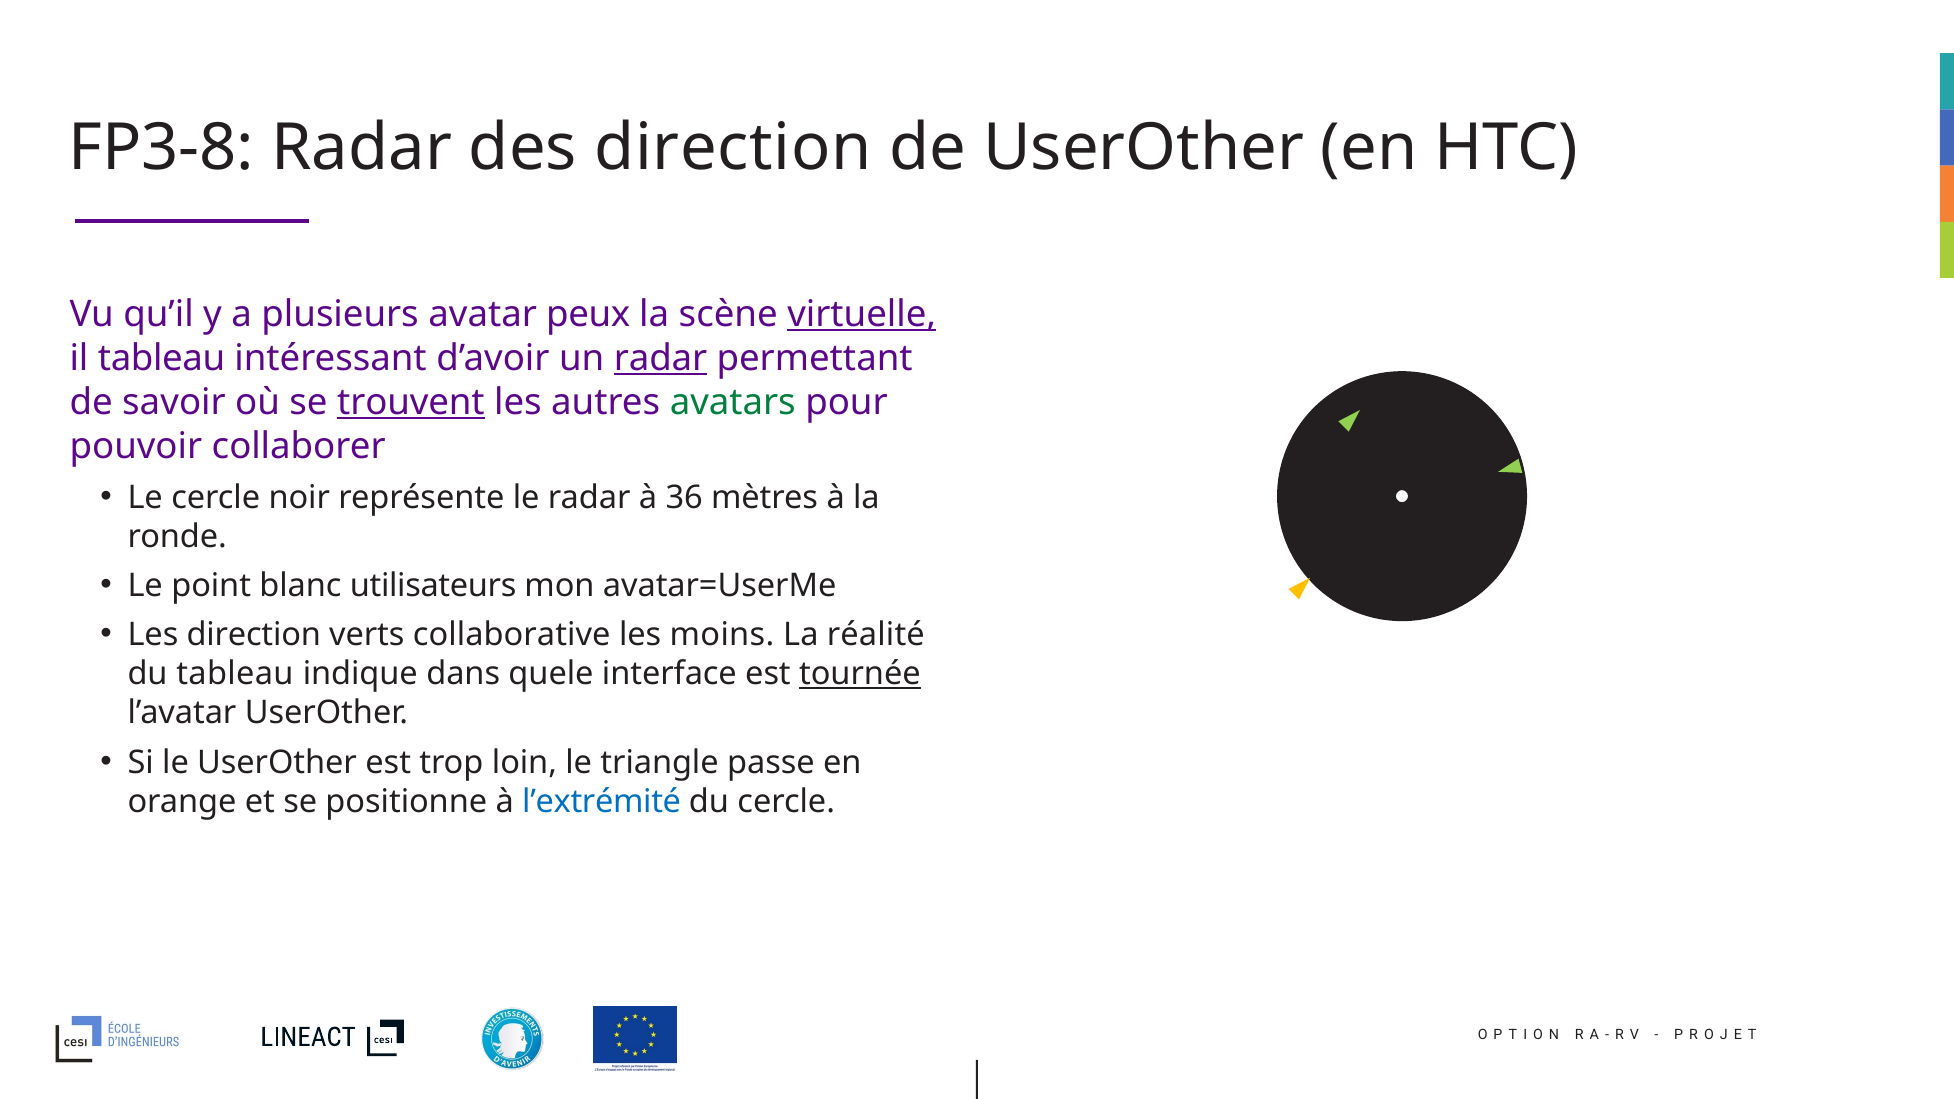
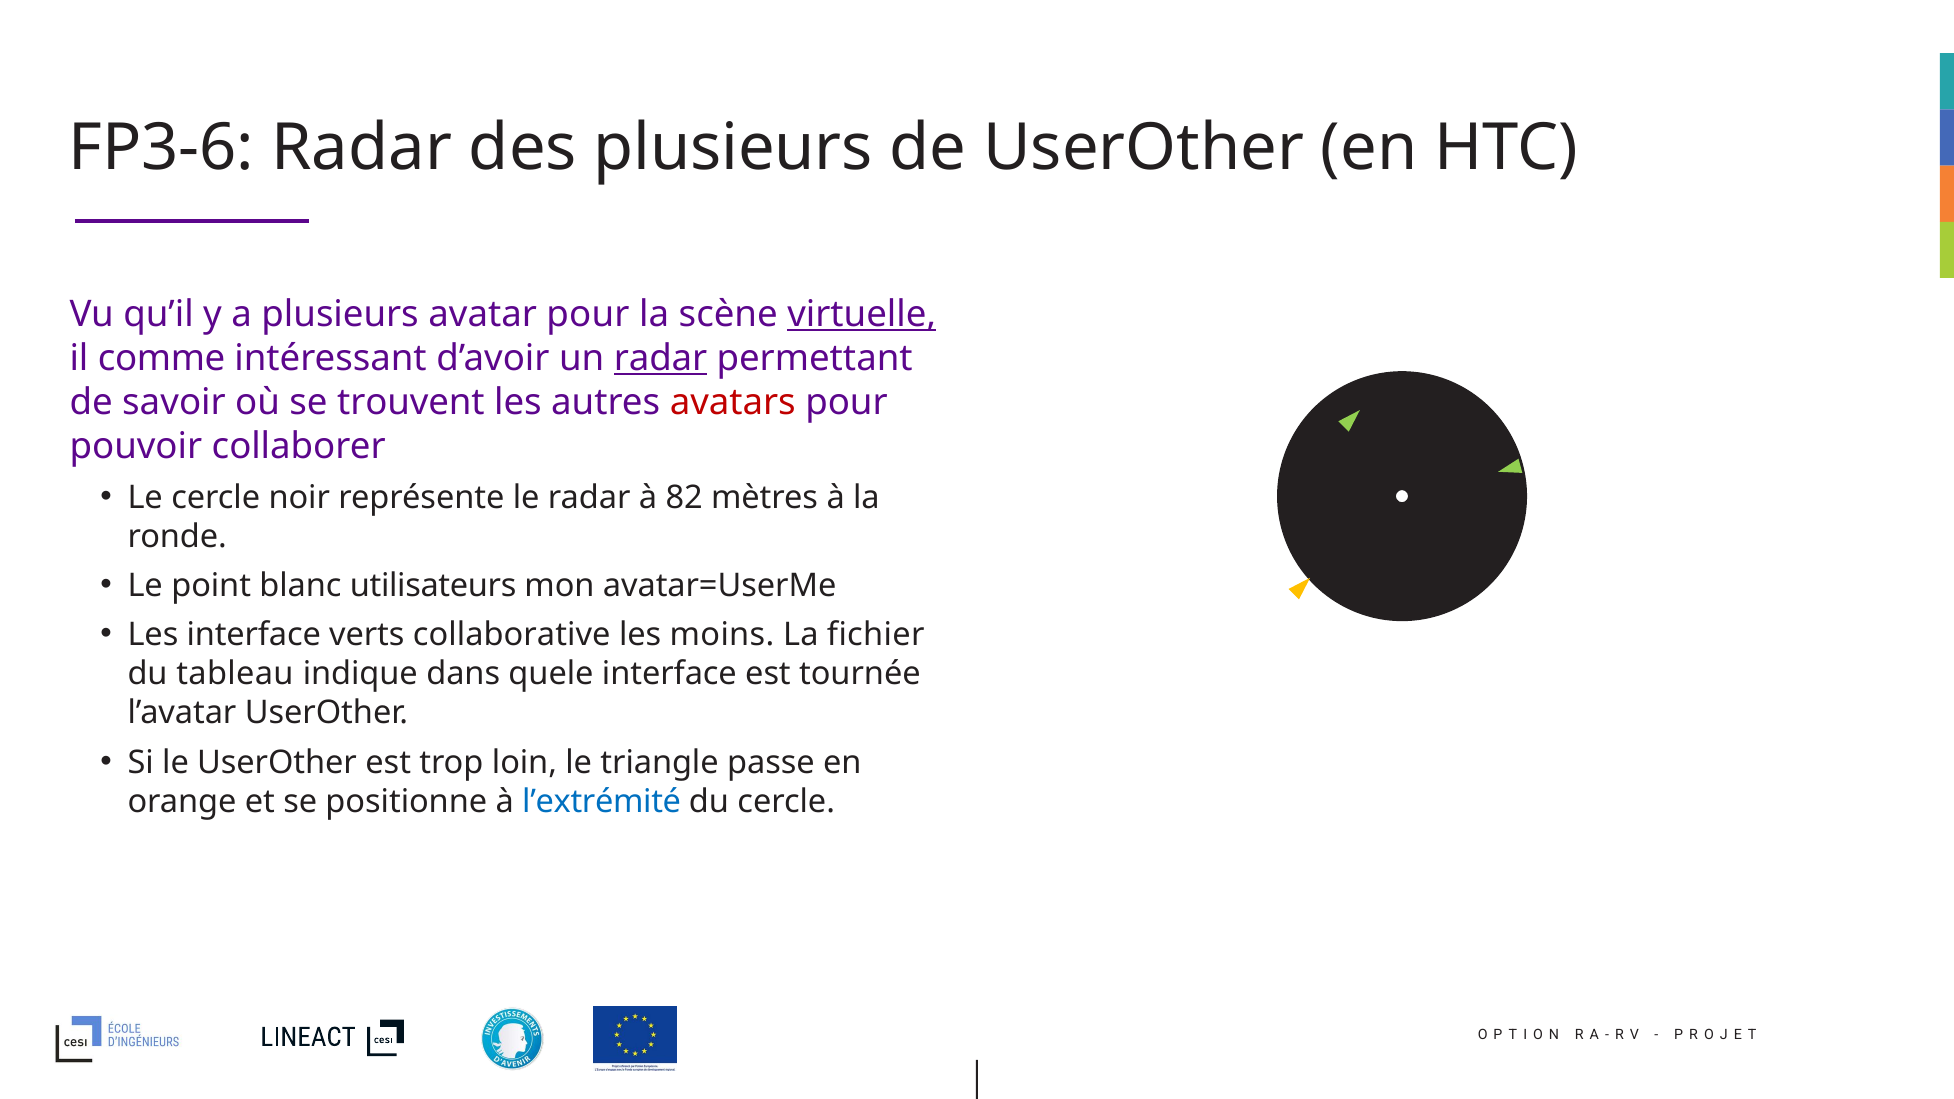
FP3-8: FP3-8 -> FP3-6
des direction: direction -> plusieurs
avatar peux: peux -> pour
il tableau: tableau -> comme
trouvent underline: present -> none
avatars colour: green -> red
36: 36 -> 82
Les direction: direction -> interface
réalité: réalité -> fichier
tournée underline: present -> none
